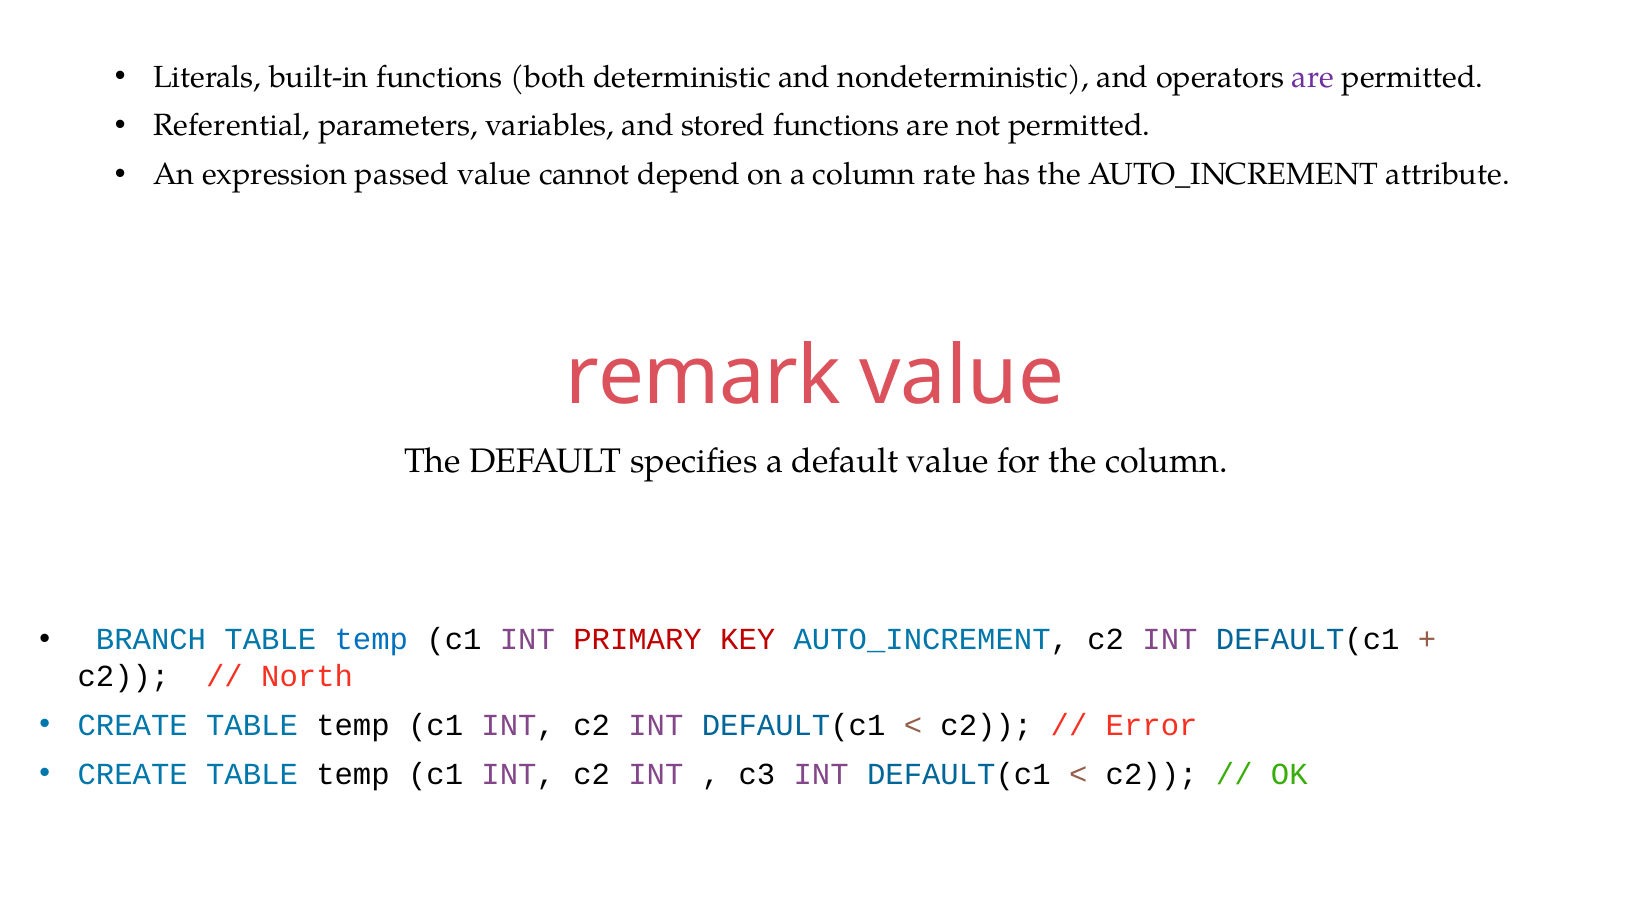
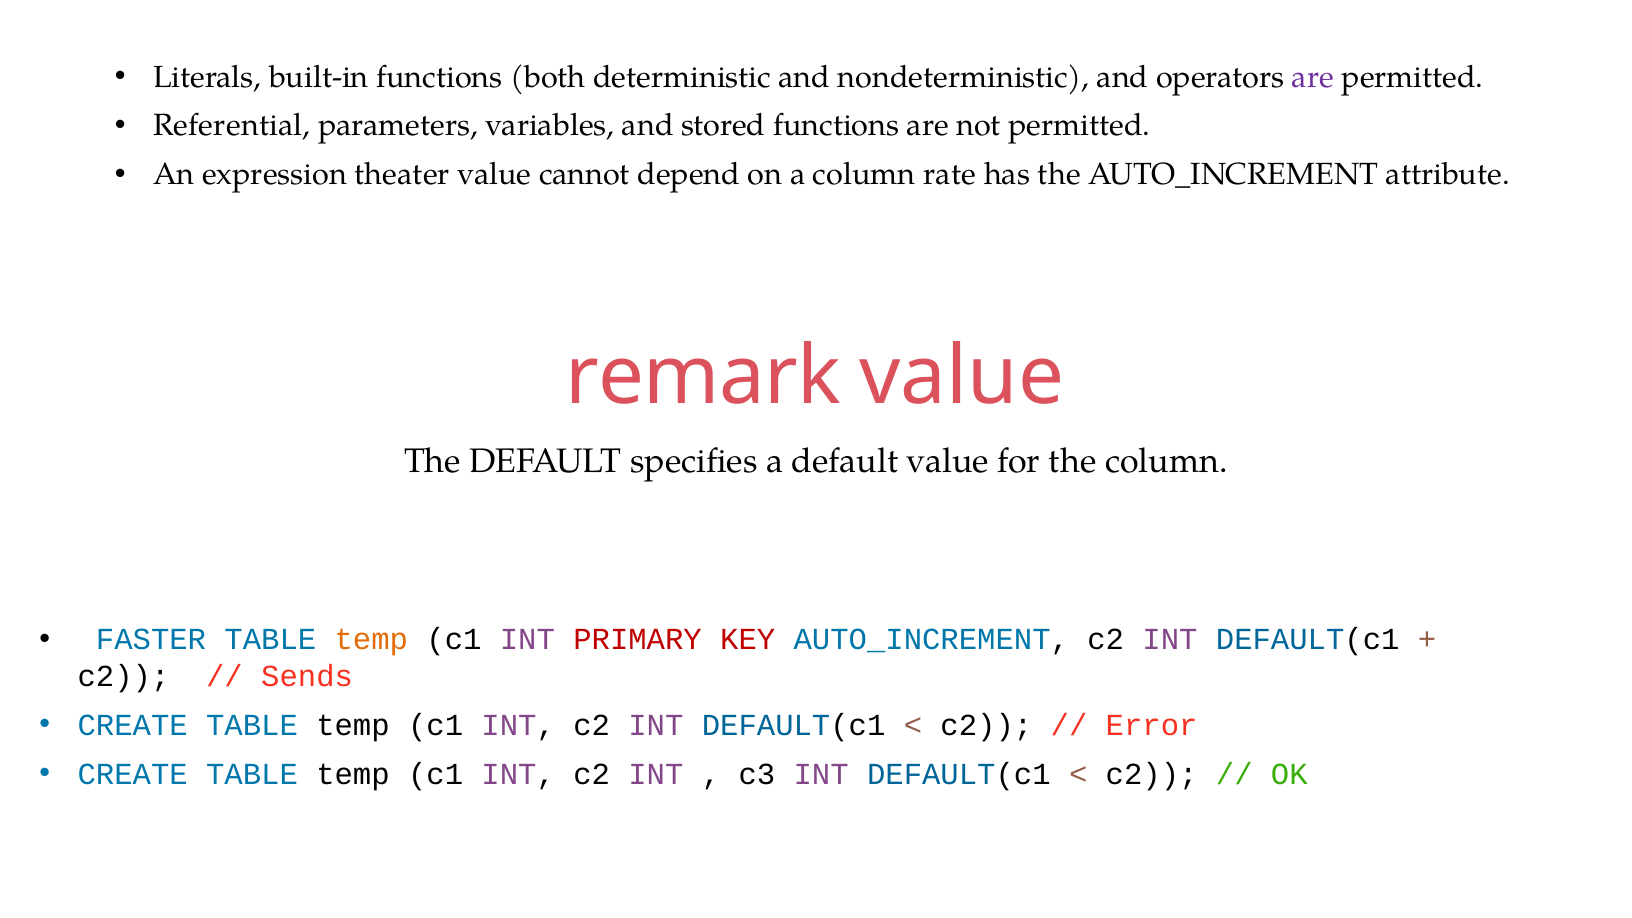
passed: passed -> theater
BRANCH: BRANCH -> FASTER
temp at (371, 640) colour: blue -> orange
North: North -> Sends
